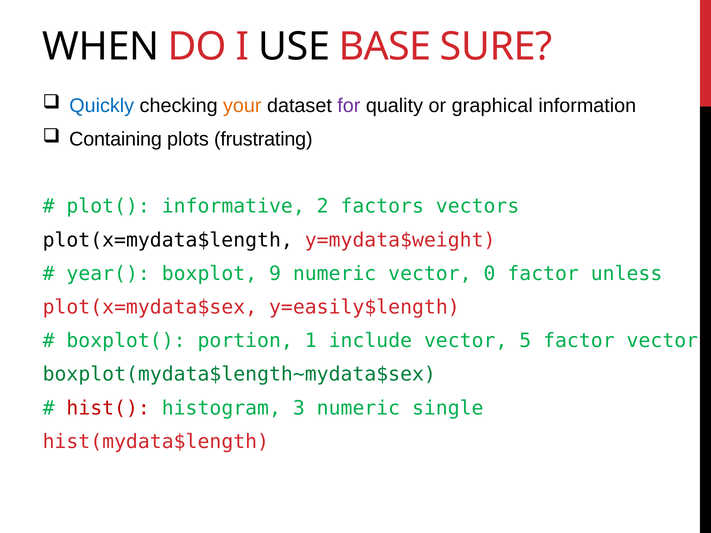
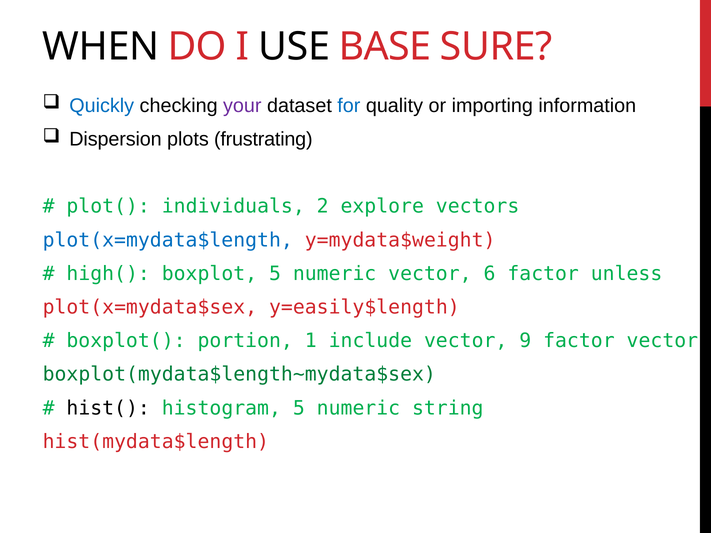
your colour: orange -> purple
for colour: purple -> blue
graphical: graphical -> importing
Containing: Containing -> Dispersion
informative: informative -> individuals
factors: factors -> explore
plot(x=mydata$length colour: black -> blue
year(: year( -> high(
boxplot 9: 9 -> 5
0: 0 -> 6
5: 5 -> 9
hist( colour: red -> black
histogram 3: 3 -> 5
single: single -> string
